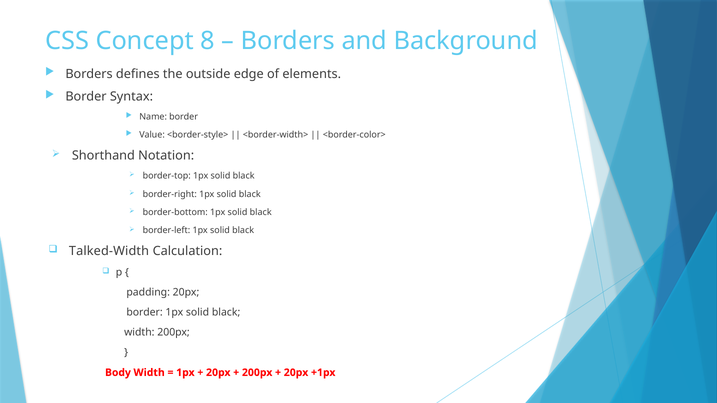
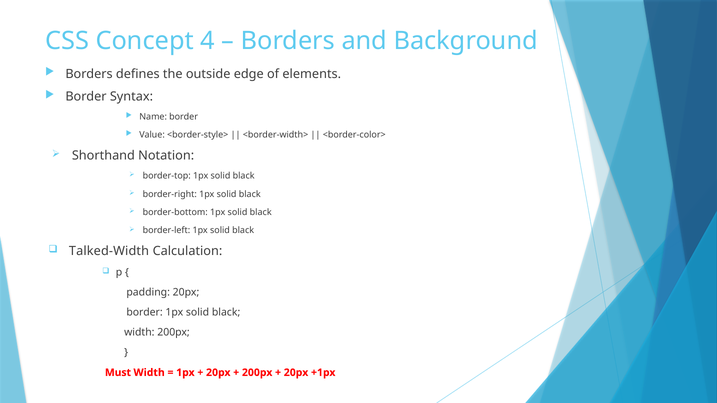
8: 8 -> 4
Body: Body -> Must
